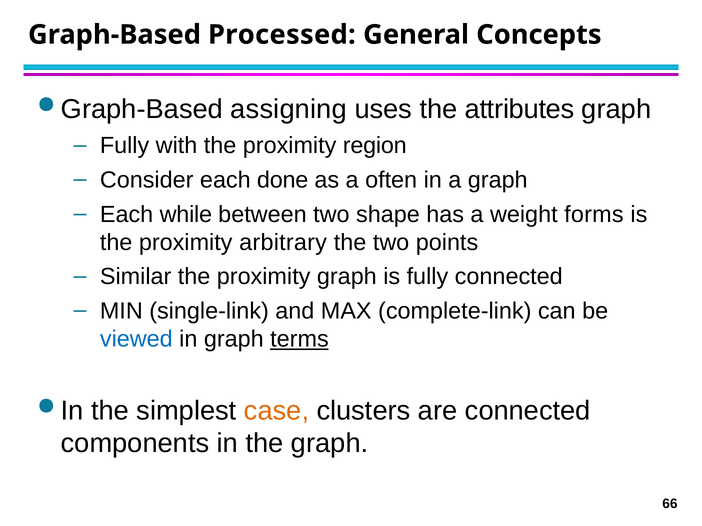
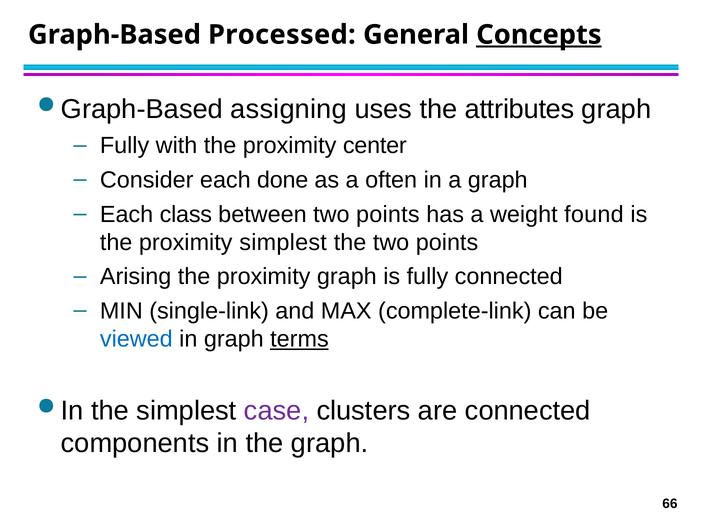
Concepts underline: none -> present
region: region -> center
while: while -> class
between two shape: shape -> points
forms: forms -> found
proximity arbitrary: arbitrary -> simplest
Similar: Similar -> Arising
case colour: orange -> purple
